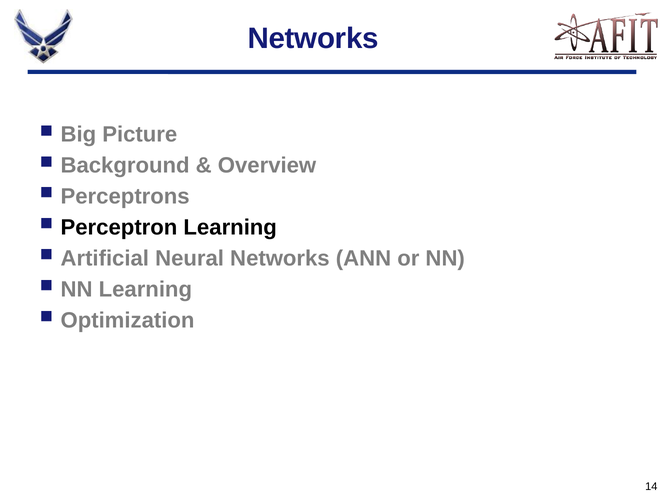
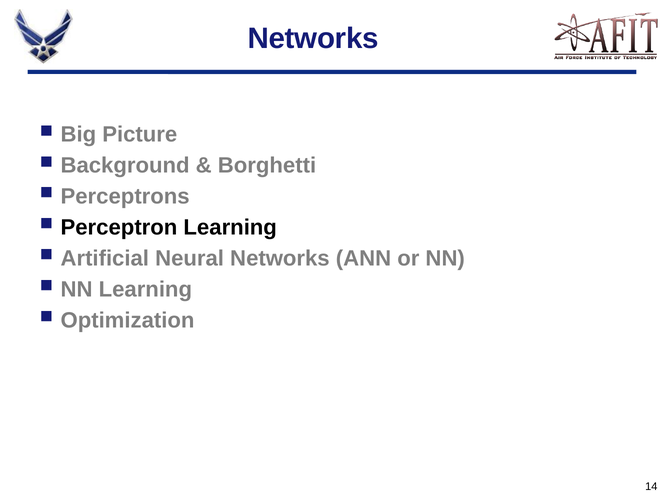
Overview: Overview -> Borghetti
